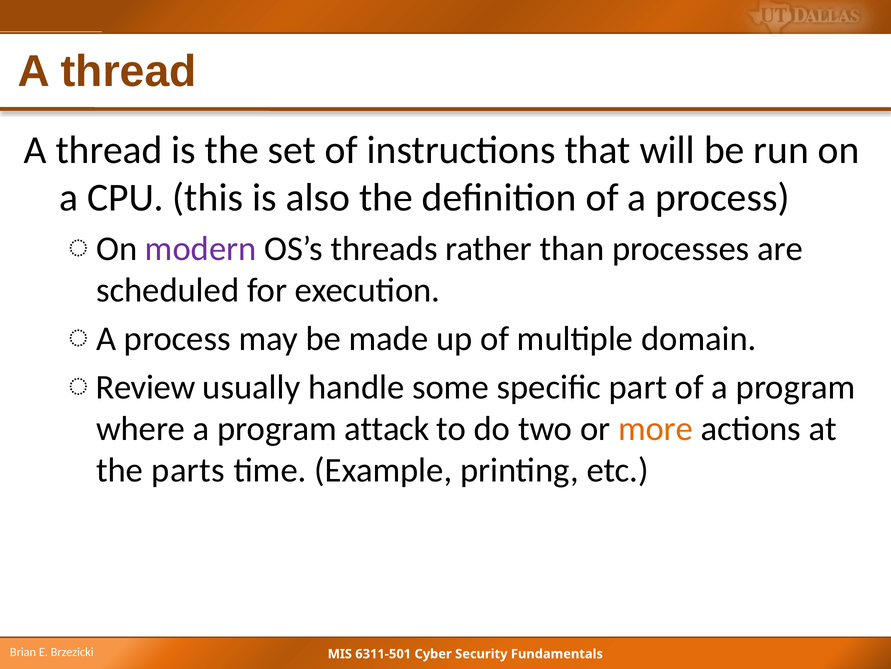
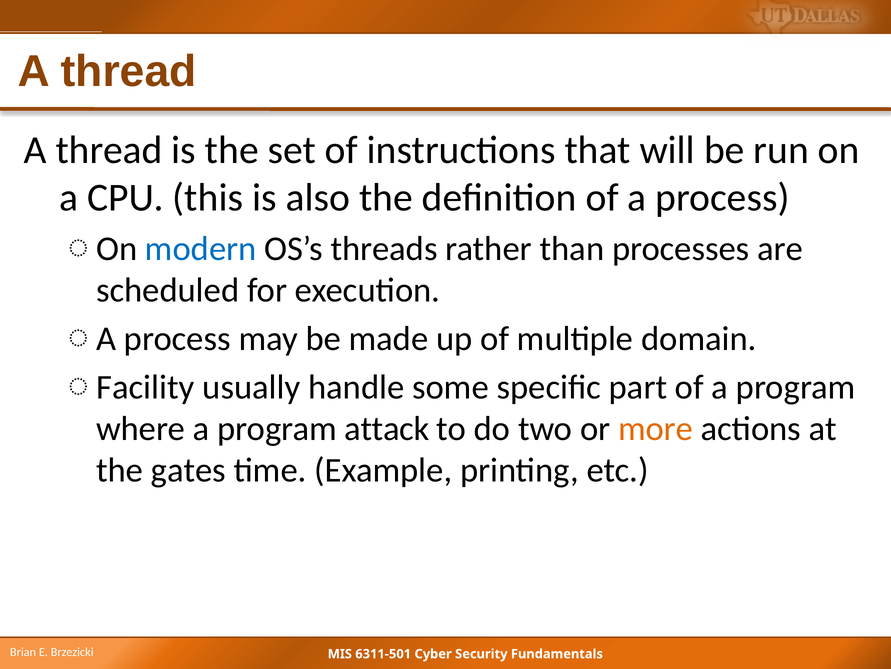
modern colour: purple -> blue
Review: Review -> Facility
parts: parts -> gates
